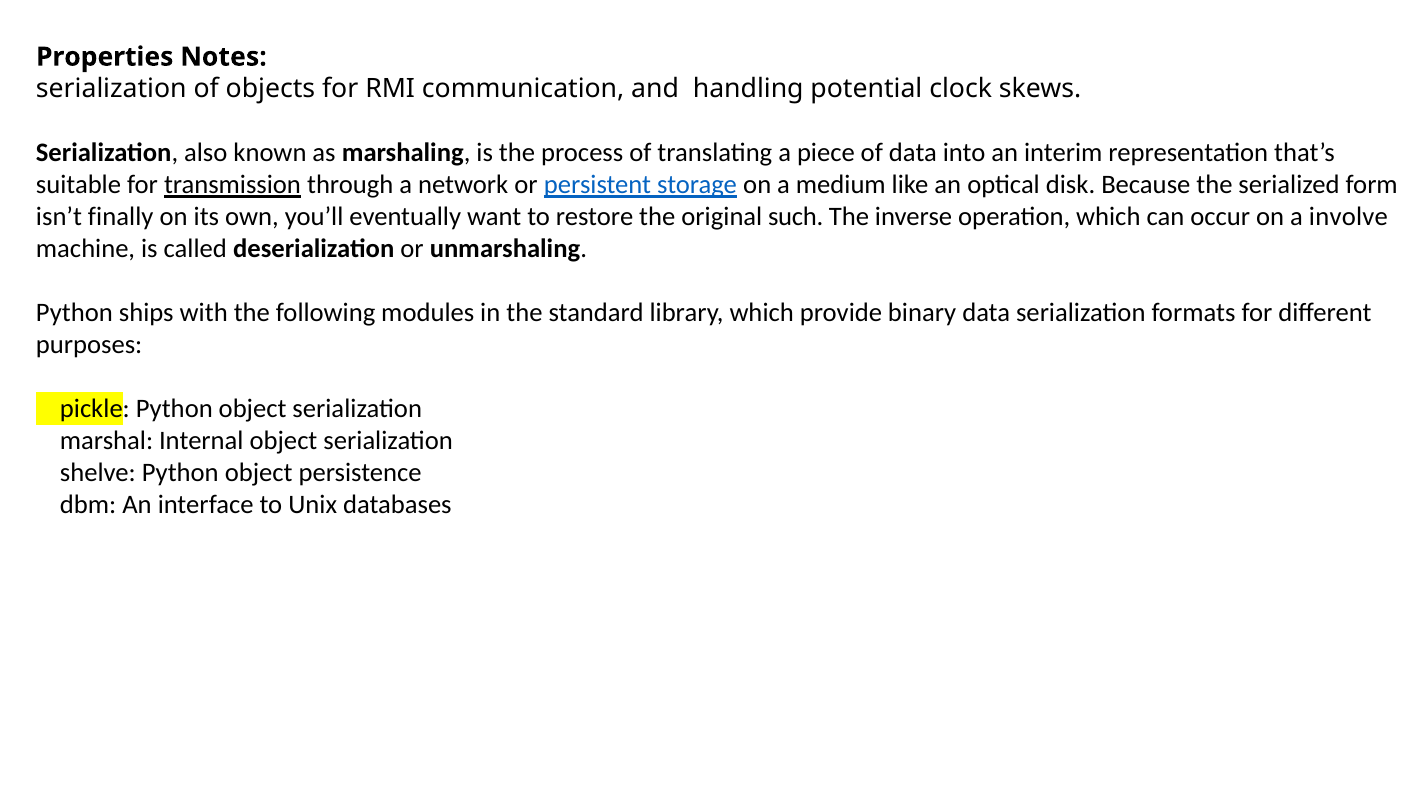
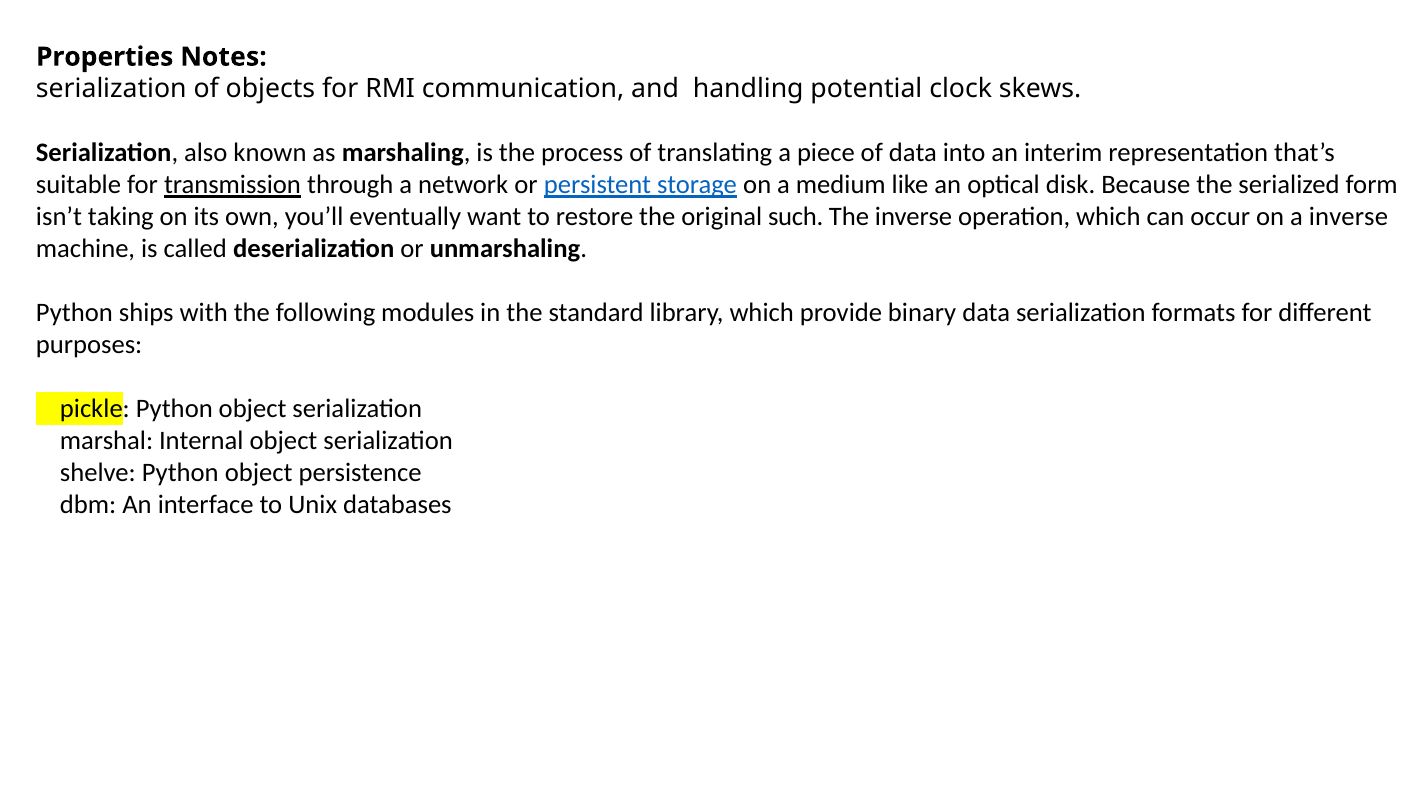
finally: finally -> taking
a involve: involve -> inverse
